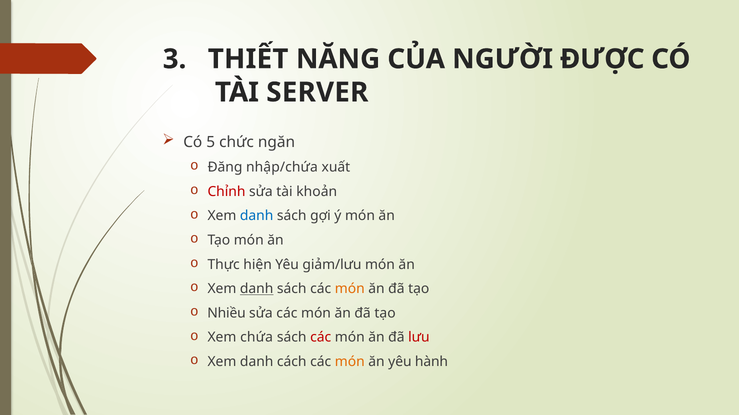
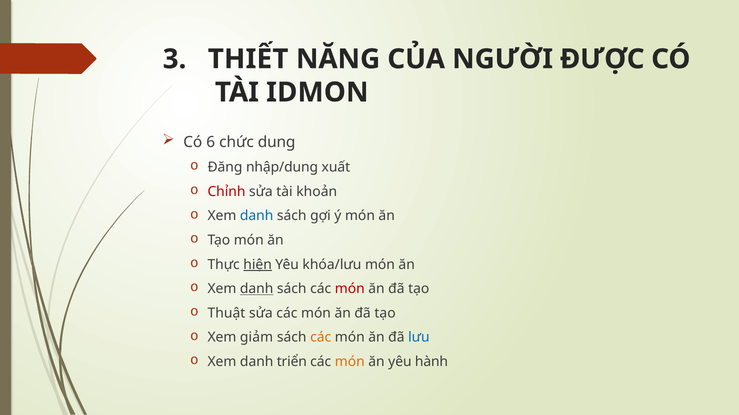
SERVER: SERVER -> IDMON
5: 5 -> 6
ngăn: ngăn -> dung
nhập/chứa: nhập/chứa -> nhập/dung
hiện underline: none -> present
giảm/lưu: giảm/lưu -> khóa/lưu
món at (350, 289) colour: orange -> red
Nhiều: Nhiều -> Thuật
chứa: chứa -> giảm
các at (321, 338) colour: red -> orange
lưu colour: red -> blue
cách: cách -> triển
